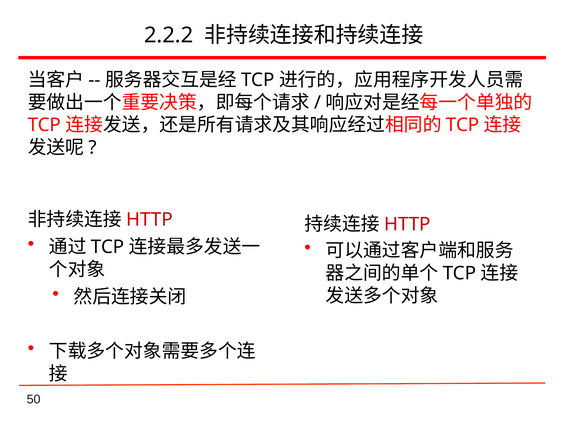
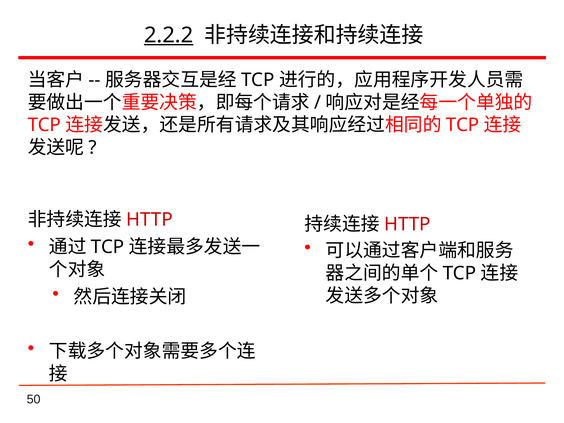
2.2.2 underline: none -> present
